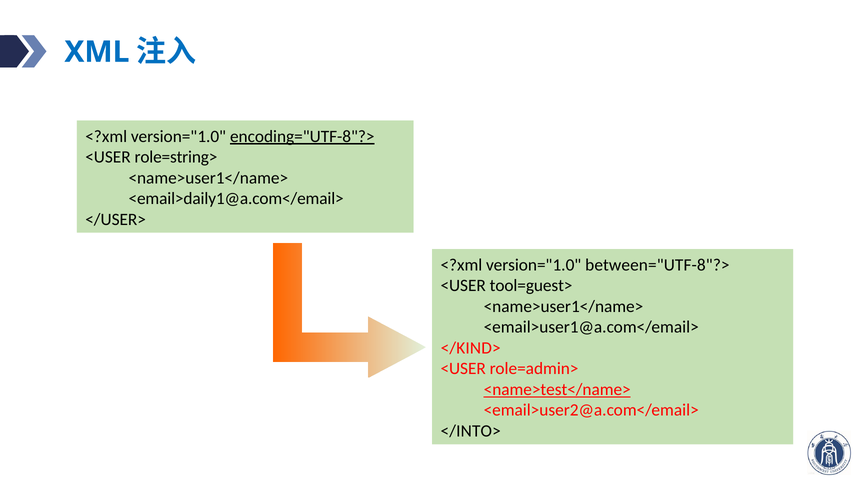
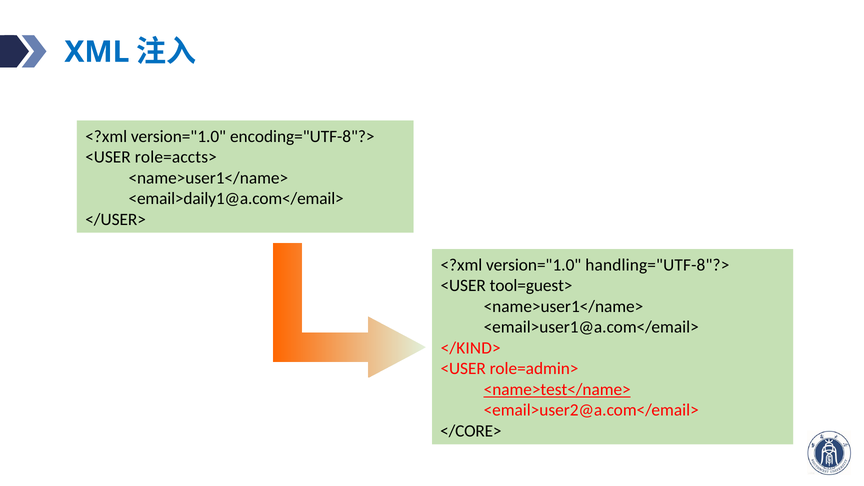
encoding="UTF-8"?> underline: present -> none
role=string>: role=string> -> role=accts>
between="UTF-8"?>: between="UTF-8"?> -> handling="UTF-8"?>
</INTO>: </INTO> -> </CORE>
